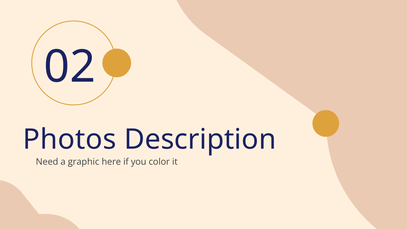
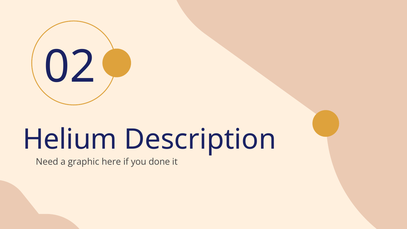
Photos: Photos -> Helium
color: color -> done
